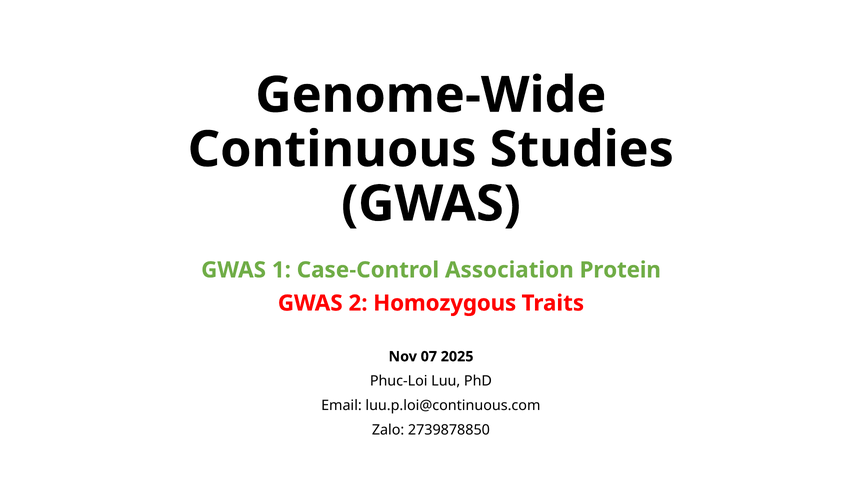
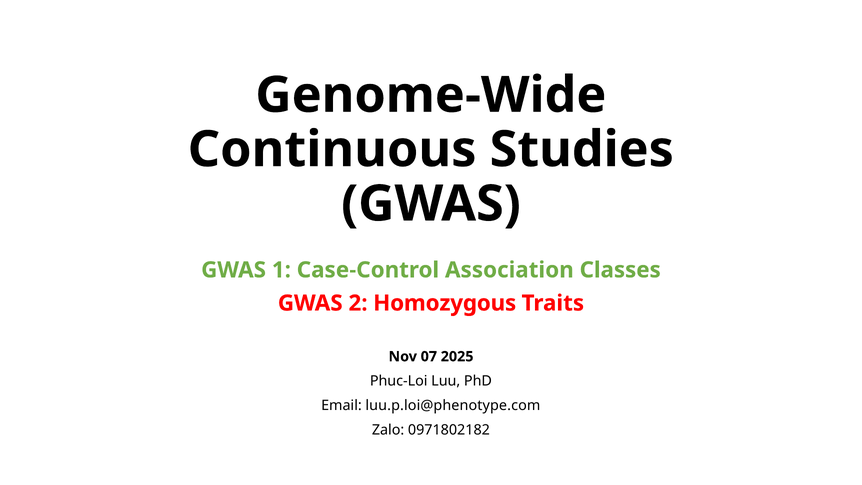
Protein: Protein -> Classes
luu.p.loi@continuous.com: luu.p.loi@continuous.com -> luu.p.loi@phenotype.com
2739878850: 2739878850 -> 0971802182
